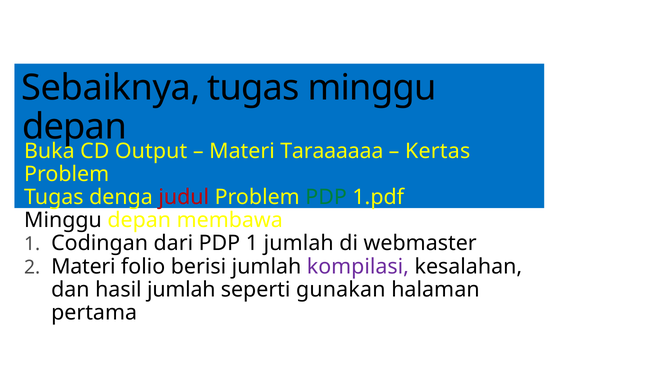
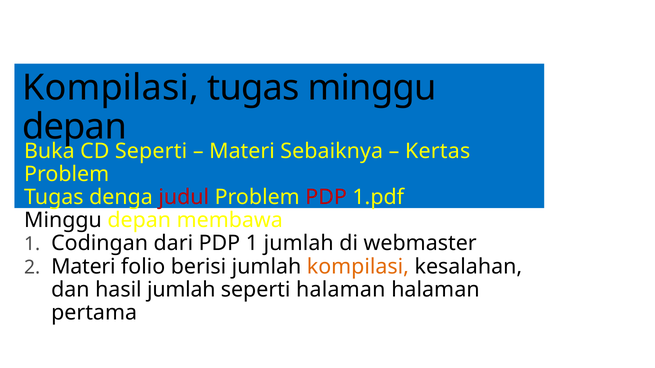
Sebaiknya at (111, 88): Sebaiknya -> Kompilasi
Output at (151, 151): Output -> Seperti
Taraaaaaa: Taraaaaaa -> Sebaiknya
PDP at (326, 197) colour: green -> red
kompilasi at (358, 267) colour: purple -> orange
seperti gunakan: gunakan -> halaman
